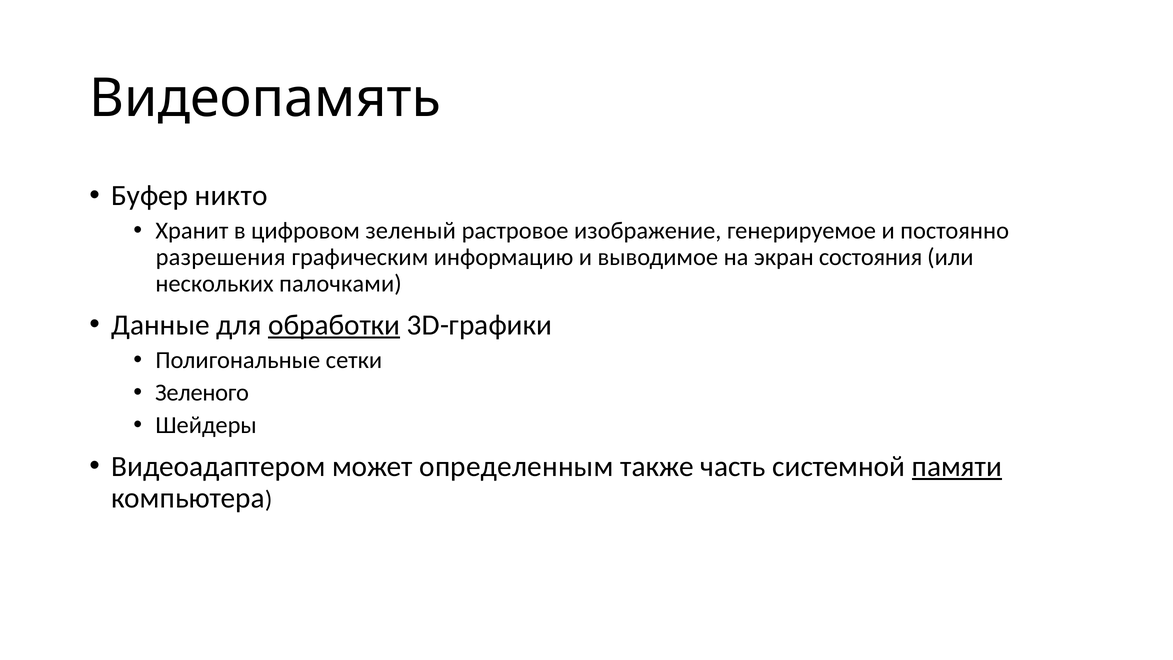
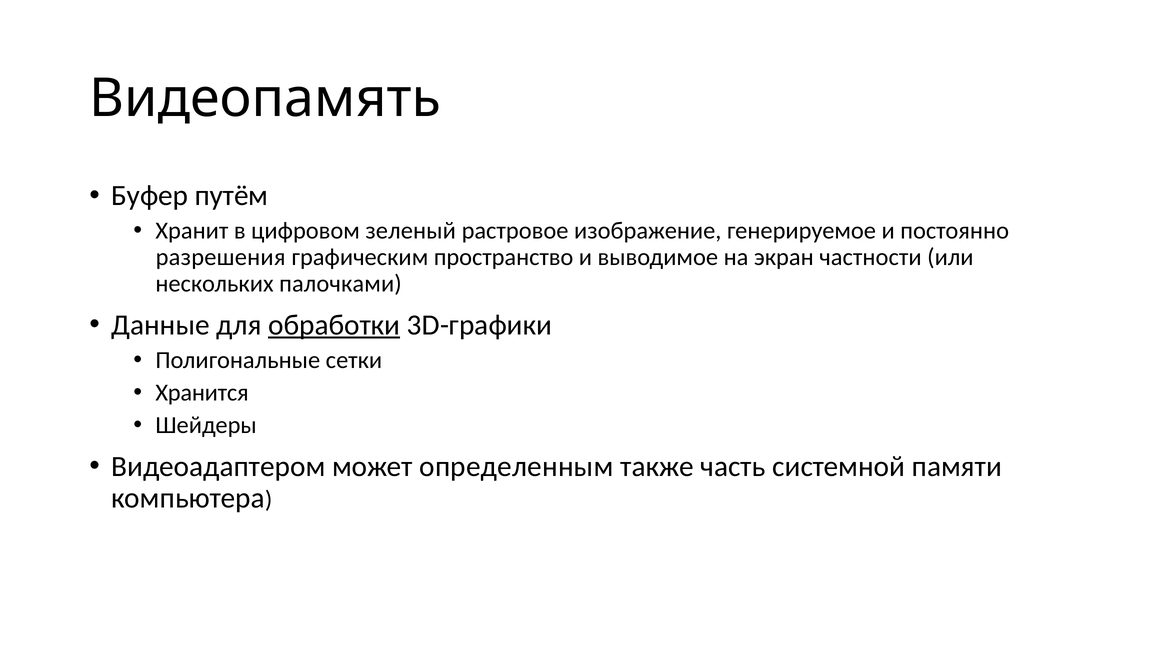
никто: никто -> путём
информацию: информацию -> пространство
состояния: состояния -> частности
Зеленого: Зеленого -> Хранится
памяти underline: present -> none
